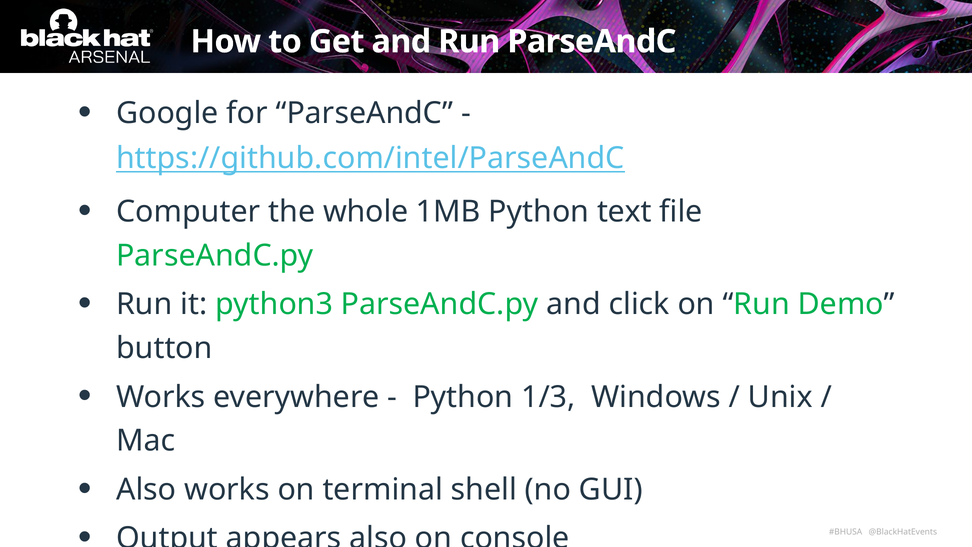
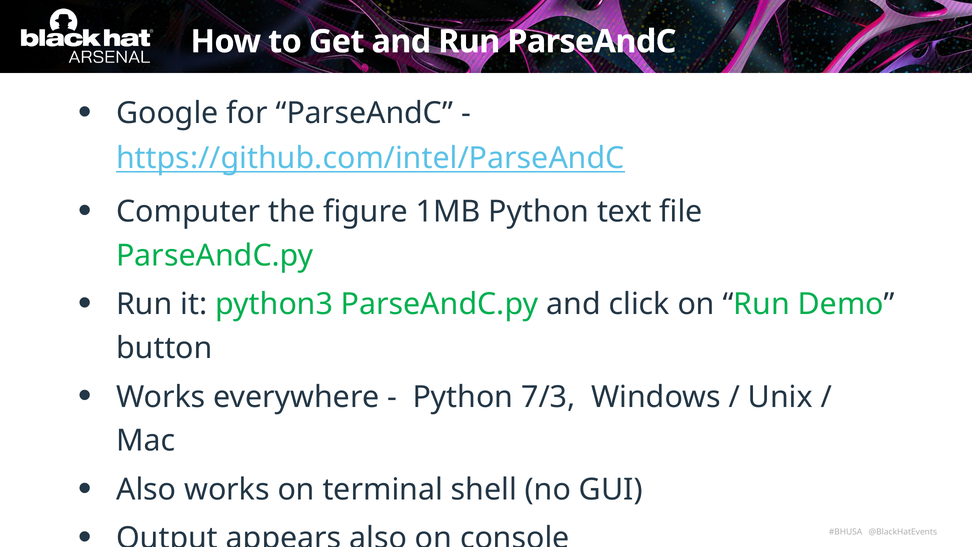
whole: whole -> figure
1/3: 1/3 -> 7/3
